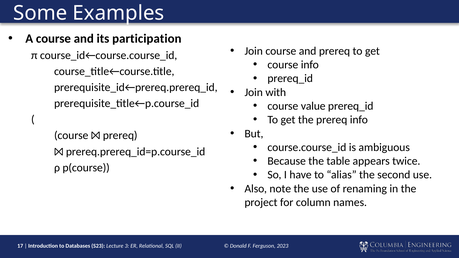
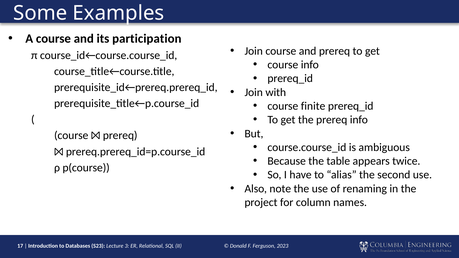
value: value -> finite
